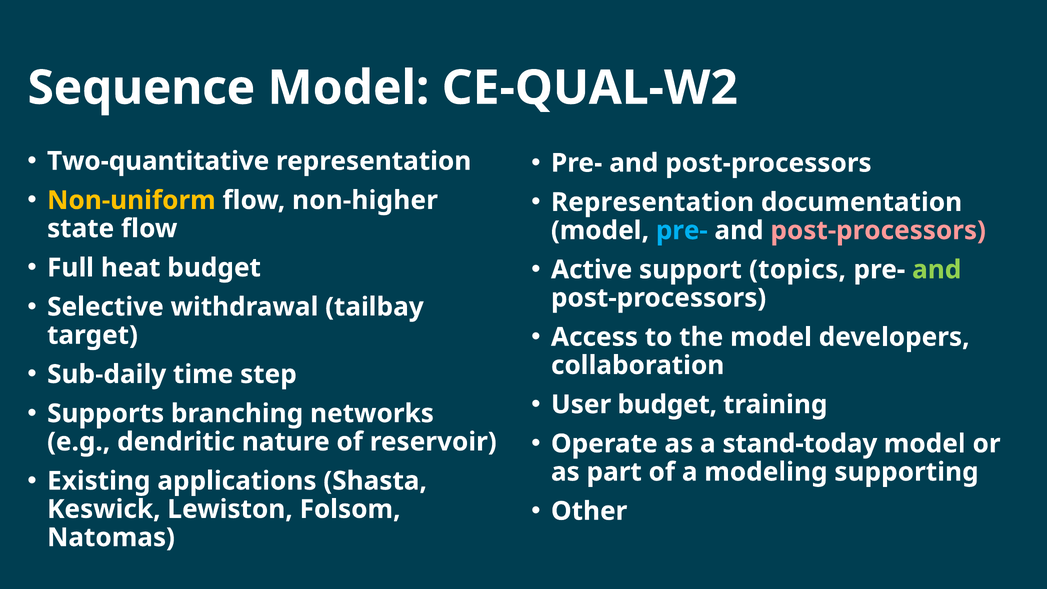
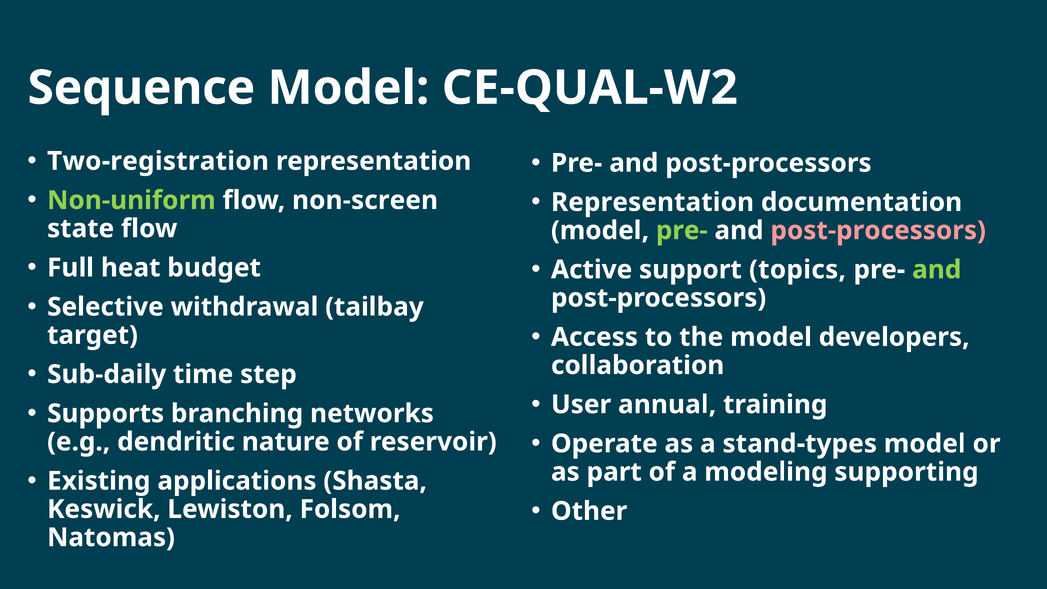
Two-quantitative: Two-quantitative -> Two-registration
Non-uniform colour: yellow -> light green
non-higher: non-higher -> non-screen
pre- at (682, 230) colour: light blue -> light green
User budget: budget -> annual
stand-today: stand-today -> stand-types
